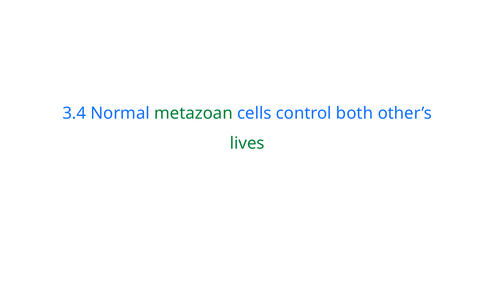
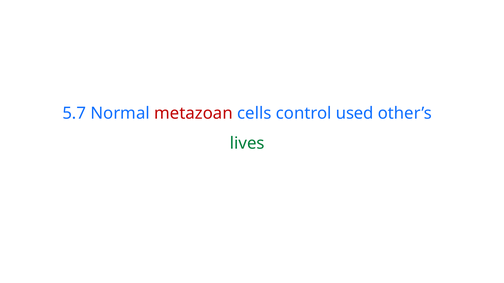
3.4: 3.4 -> 5.7
metazoan colour: green -> red
both: both -> used
